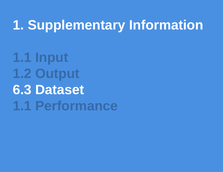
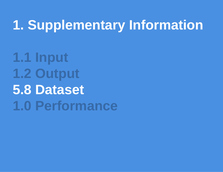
6.3: 6.3 -> 5.8
1.1 at (22, 106): 1.1 -> 1.0
